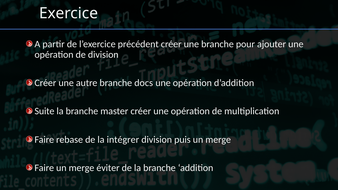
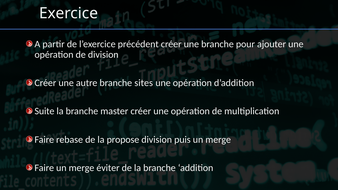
docs: docs -> sites
intégrer: intégrer -> propose
